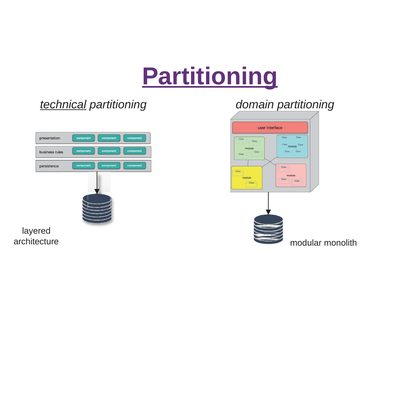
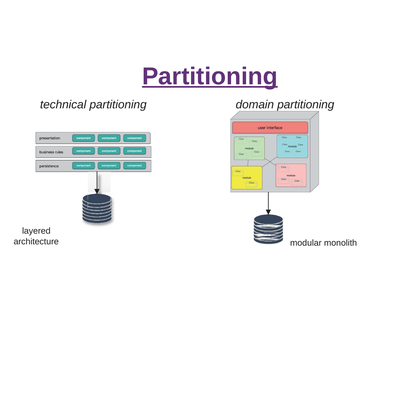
technical underline: present -> none
